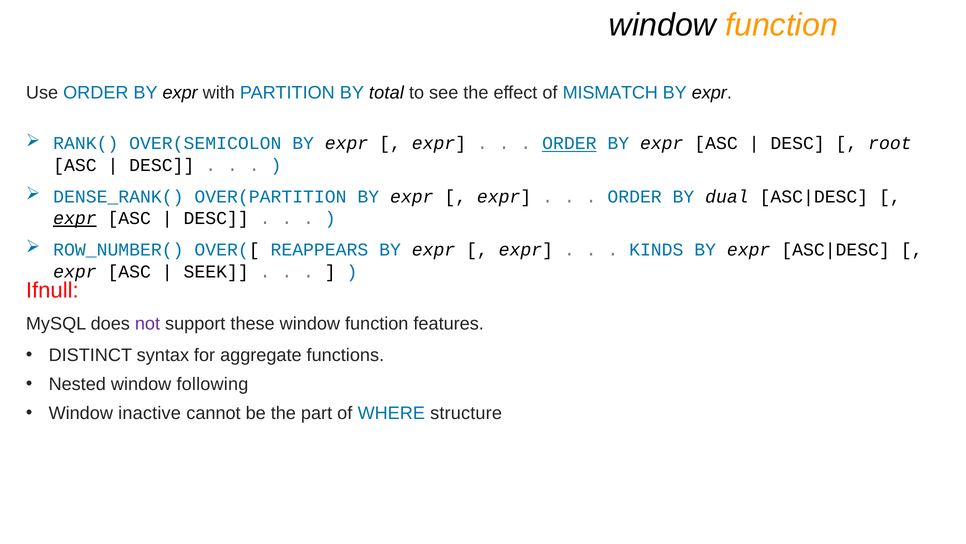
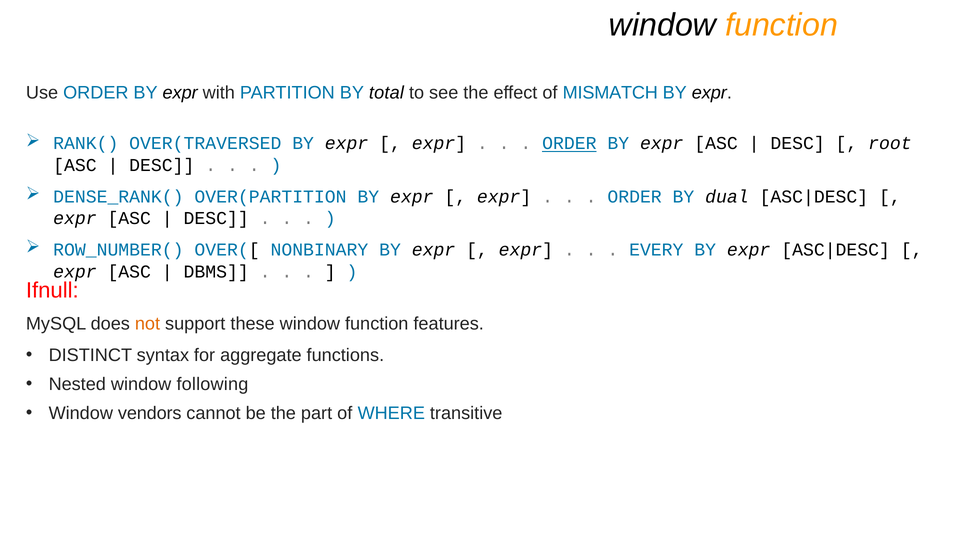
OVER(SEMICOLON: OVER(SEMICOLON -> OVER(TRAVERSED
expr at (75, 218) underline: present -> none
REAPPEARS: REAPPEARS -> NONBINARY
KINDS: KINDS -> EVERY
SEEK: SEEK -> DBMS
not colour: purple -> orange
inactive: inactive -> vendors
structure: structure -> transitive
